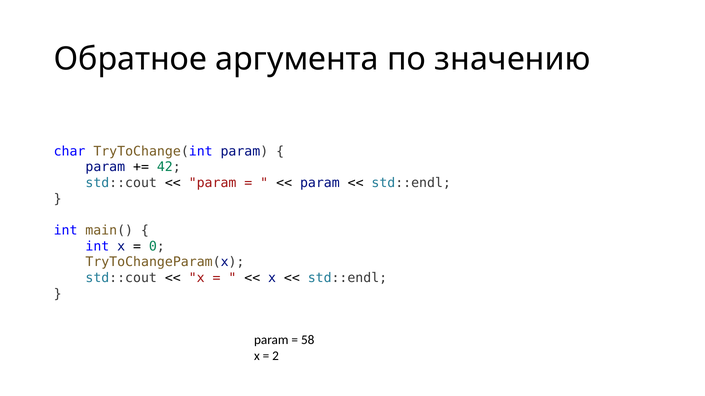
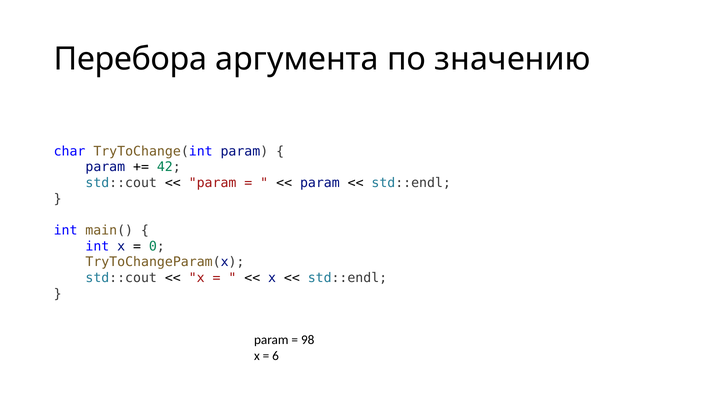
Обратное: Обратное -> Перебора
58: 58 -> 98
2: 2 -> 6
